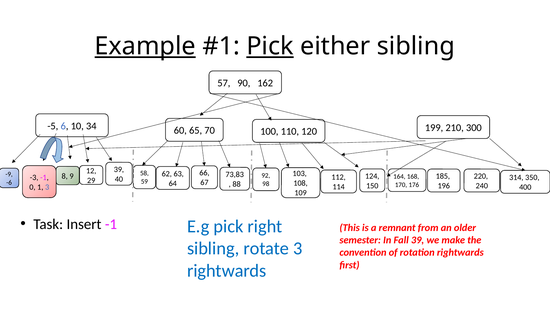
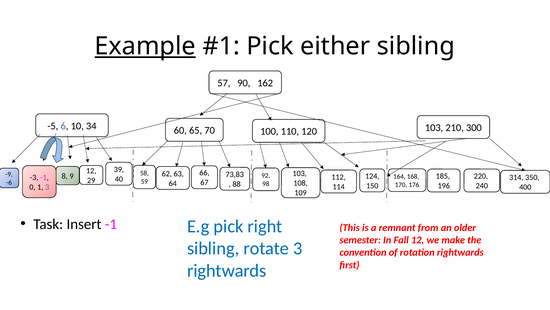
Pick at (270, 46) underline: present -> none
199 at (434, 128): 199 -> 103
Fall 39: 39 -> 12
